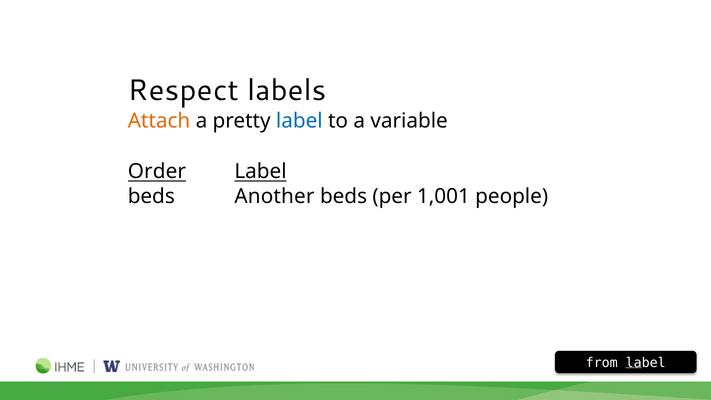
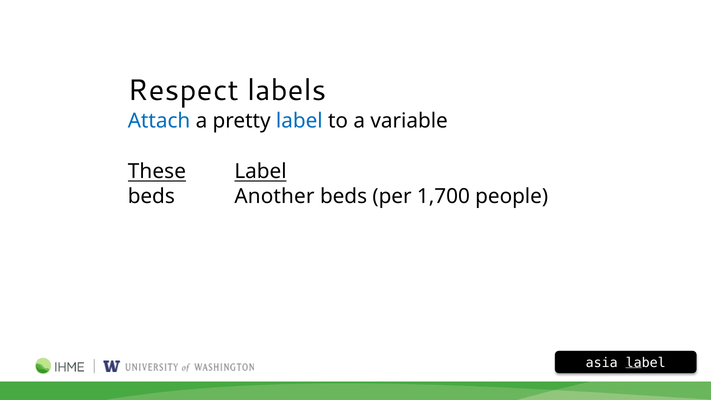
Attach colour: orange -> blue
Order: Order -> These
1,001: 1,001 -> 1,700
from: from -> asia
